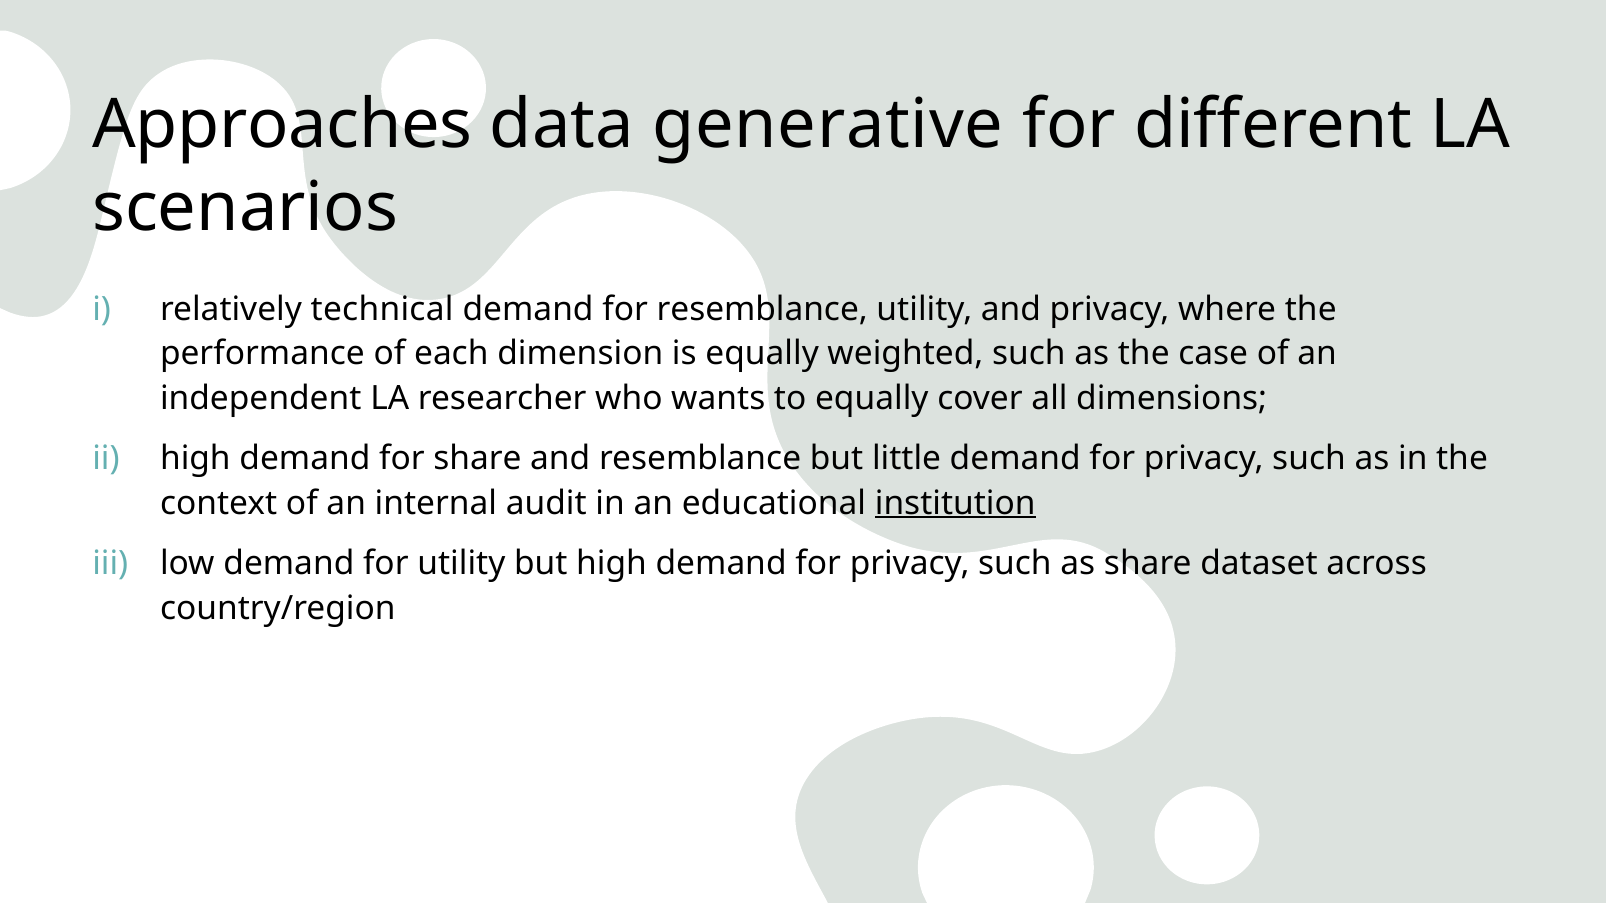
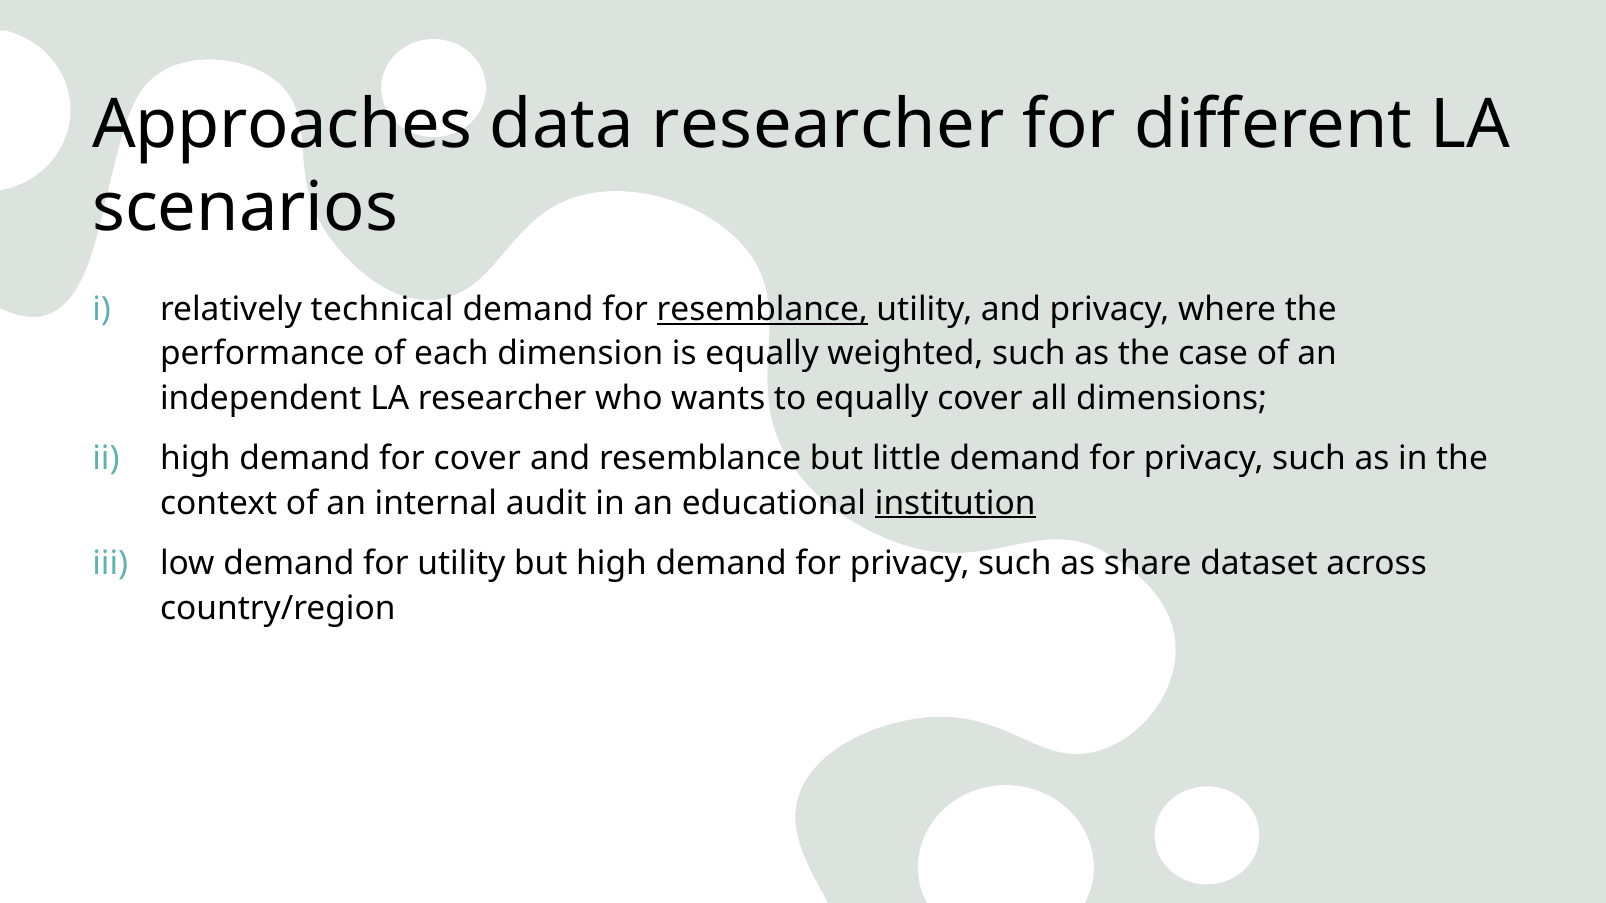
data generative: generative -> researcher
resemblance at (762, 310) underline: none -> present
for share: share -> cover
